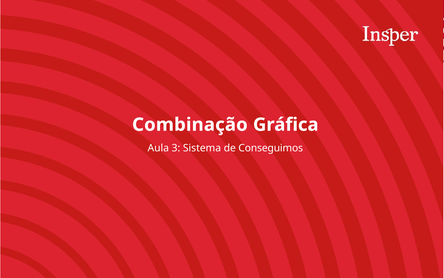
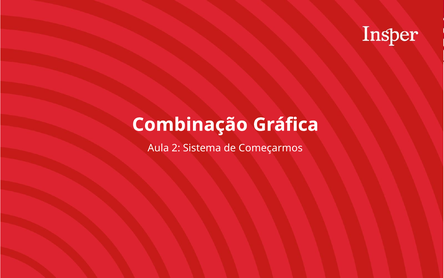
3: 3 -> 2
Conseguimos: Conseguimos -> Começarmos
